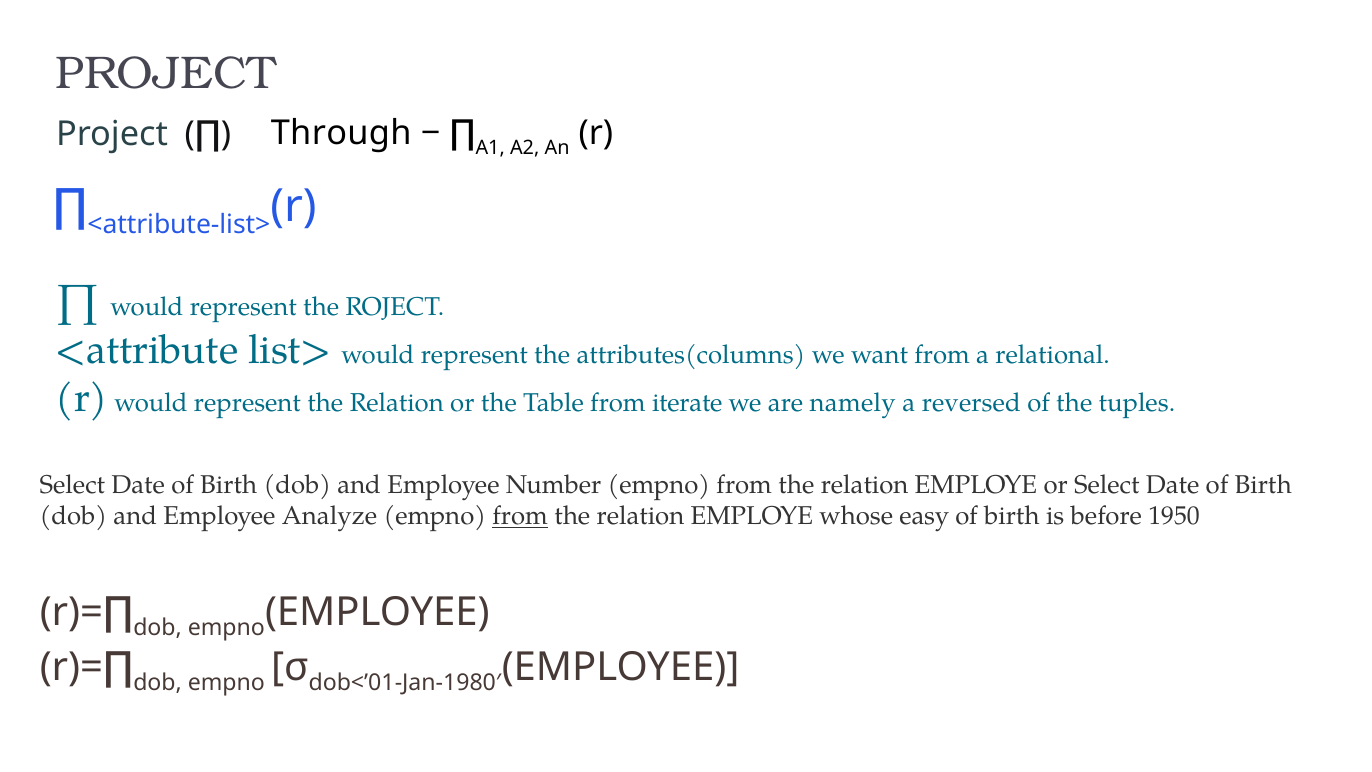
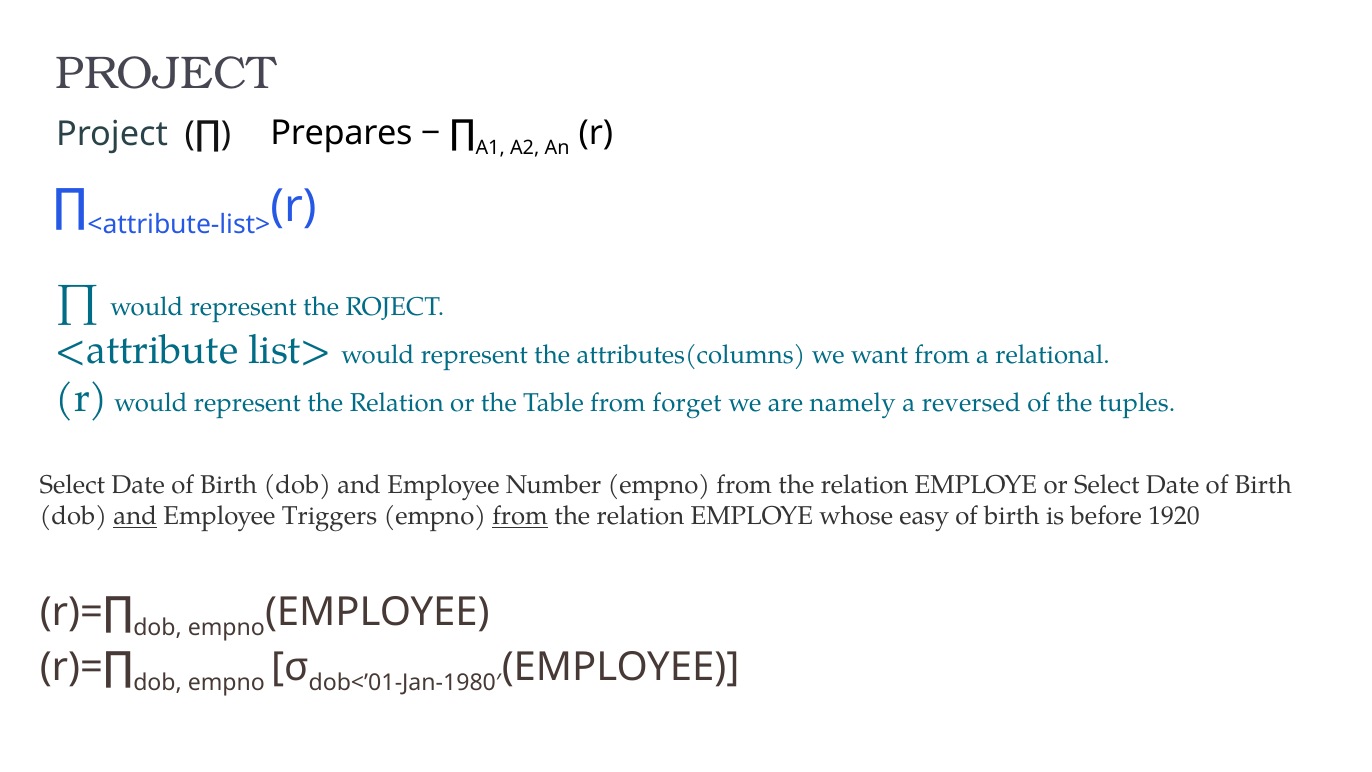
Through: Through -> Prepares
iterate: iterate -> forget
and at (135, 516) underline: none -> present
Analyze: Analyze -> Triggers
1950: 1950 -> 1920
